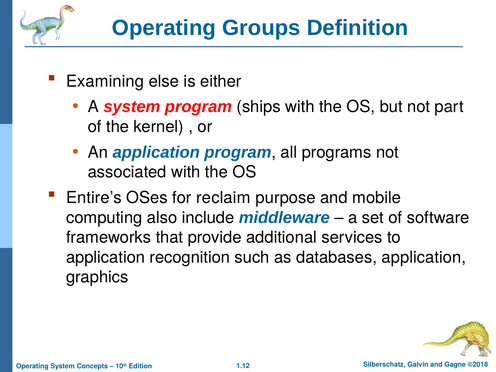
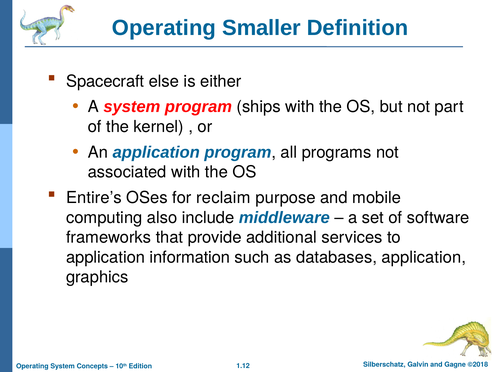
Groups: Groups -> Smaller
Examining: Examining -> Spacecraft
recognition: recognition -> information
